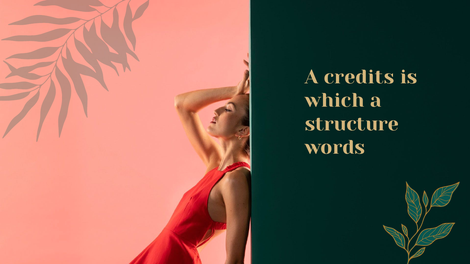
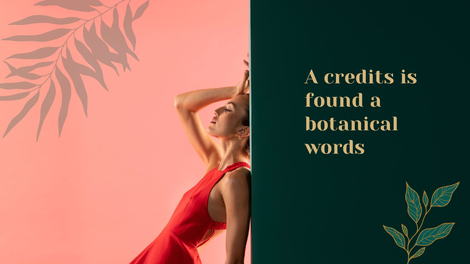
which: which -> found
structure: structure -> botanical
